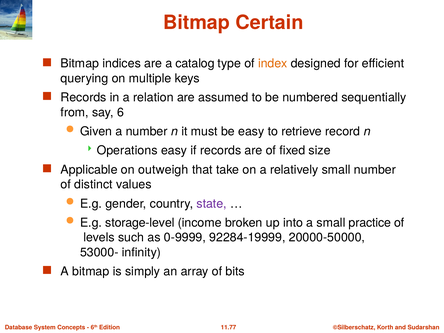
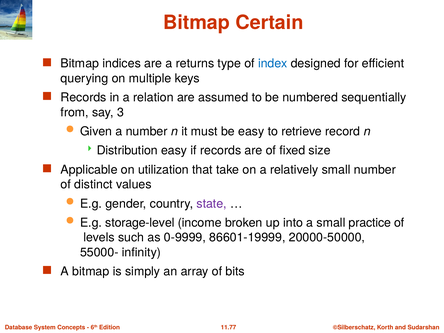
catalog: catalog -> returns
index colour: orange -> blue
6: 6 -> 3
Operations: Operations -> Distribution
outweigh: outweigh -> utilization
92284-19999: 92284-19999 -> 86601-19999
53000-: 53000- -> 55000-
